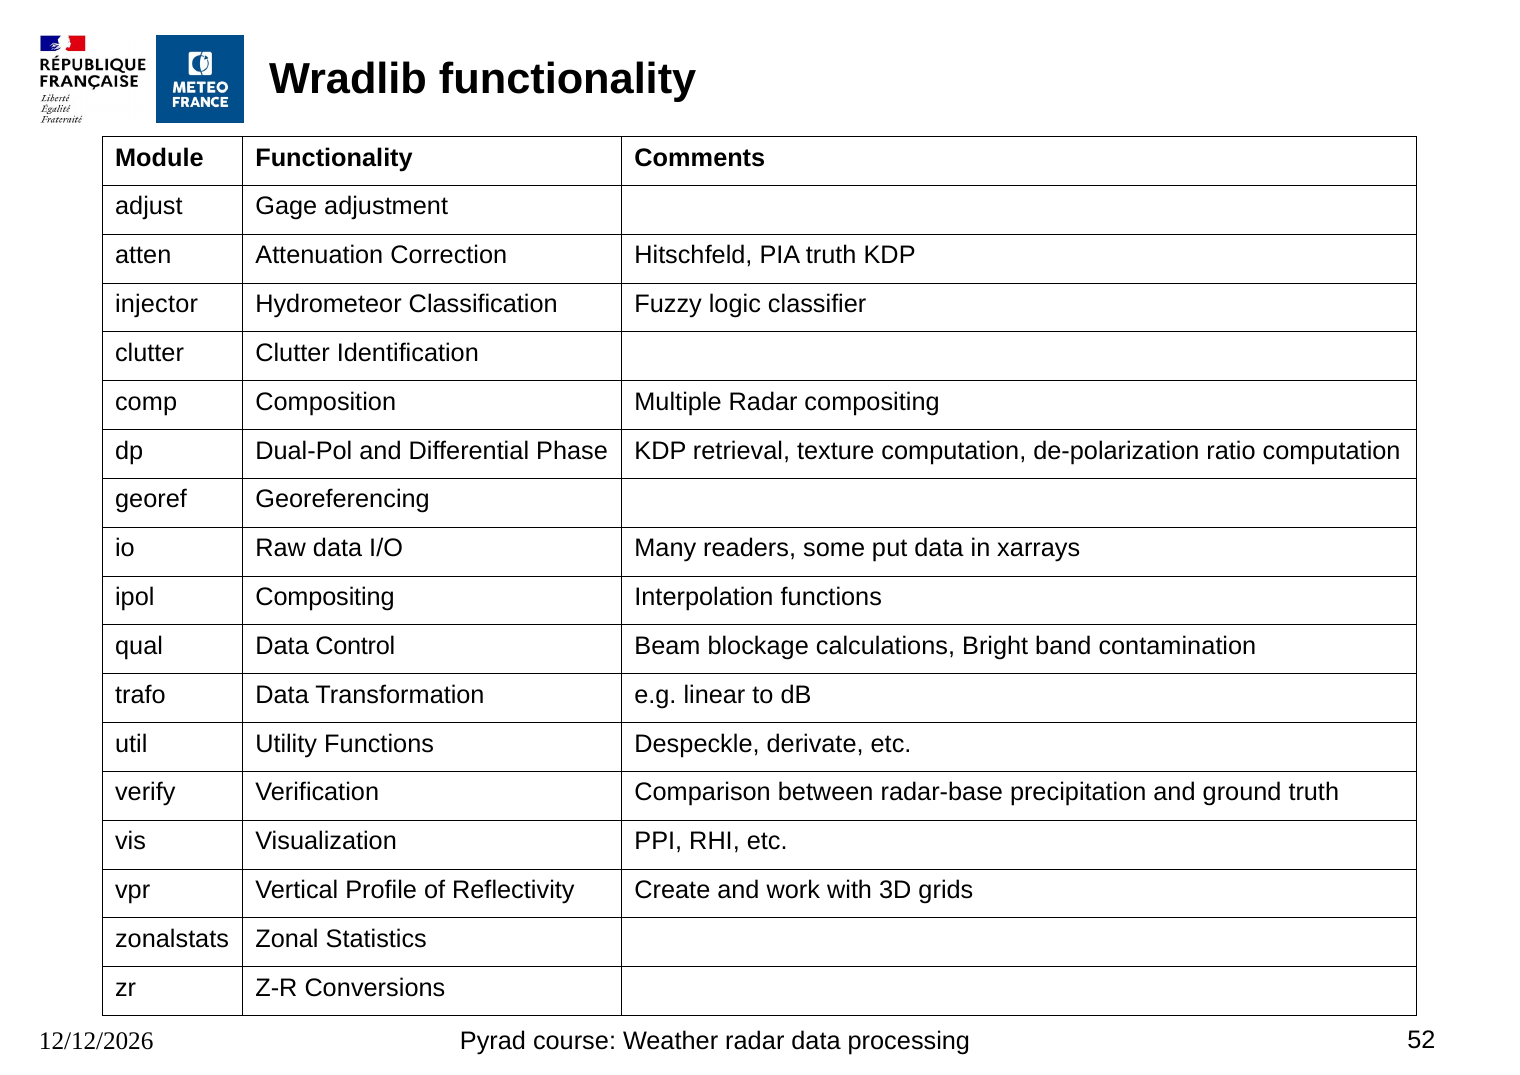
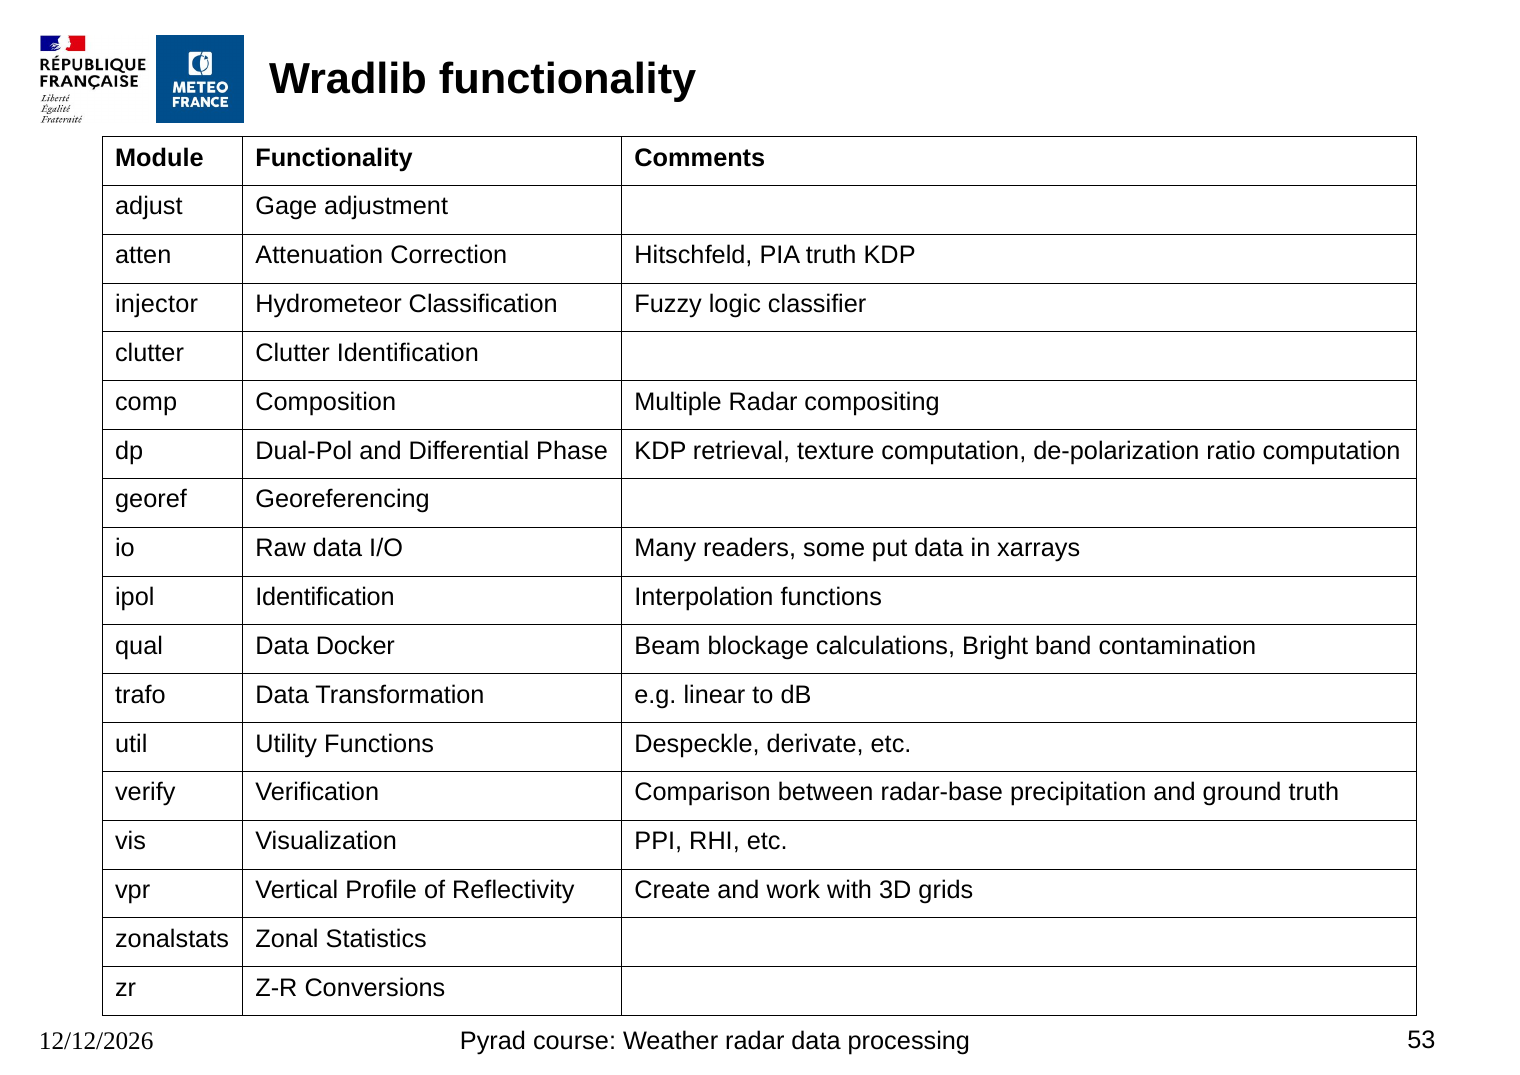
ipol Compositing: Compositing -> Identification
Control: Control -> Docker
52: 52 -> 53
